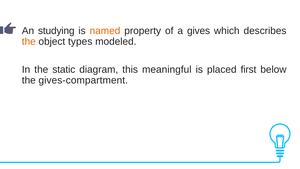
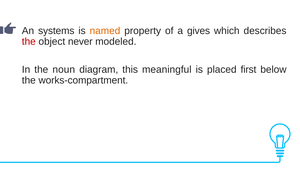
studying: studying -> systems
the at (29, 42) colour: orange -> red
types: types -> never
static: static -> noun
gives-compartment: gives-compartment -> works-compartment
